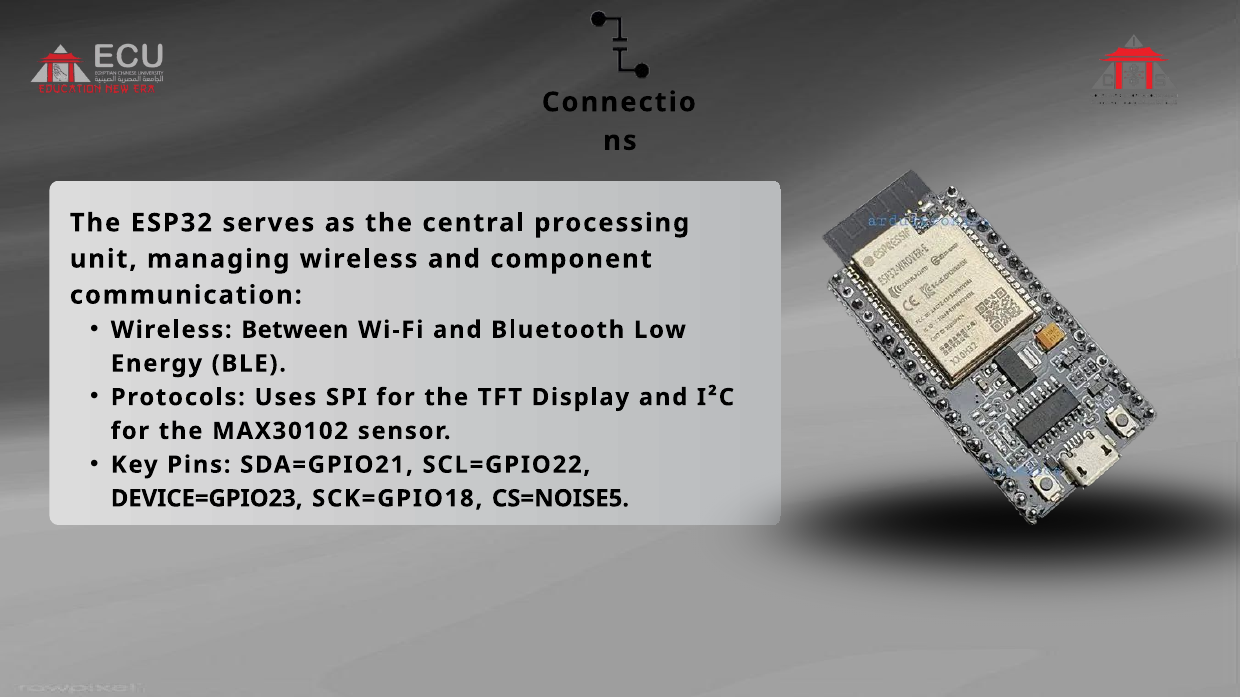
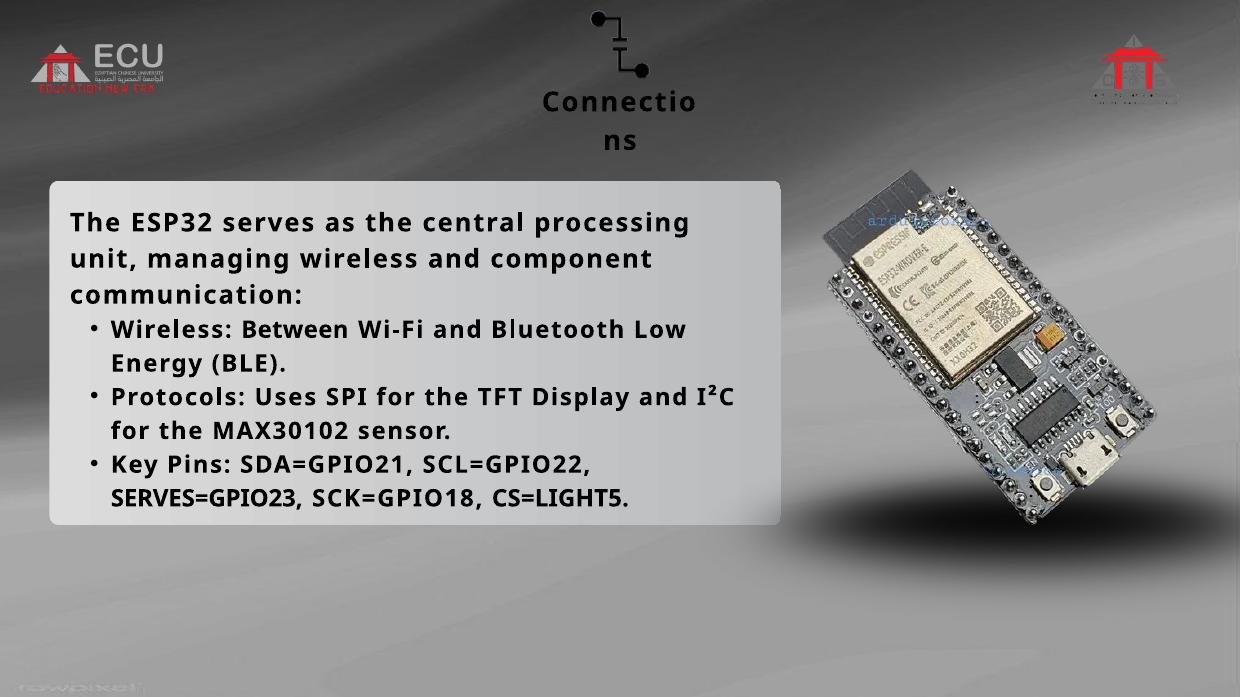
DEVICE=GPIO23: DEVICE=GPIO23 -> SERVES=GPIO23
CS=NOISE5: CS=NOISE5 -> CS=LIGHT5
